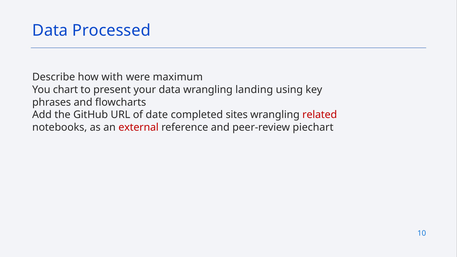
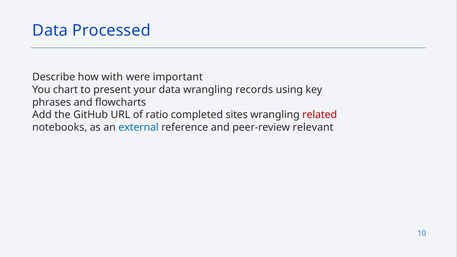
maximum: maximum -> important
landing: landing -> records
date: date -> ratio
external colour: red -> blue
piechart: piechart -> relevant
